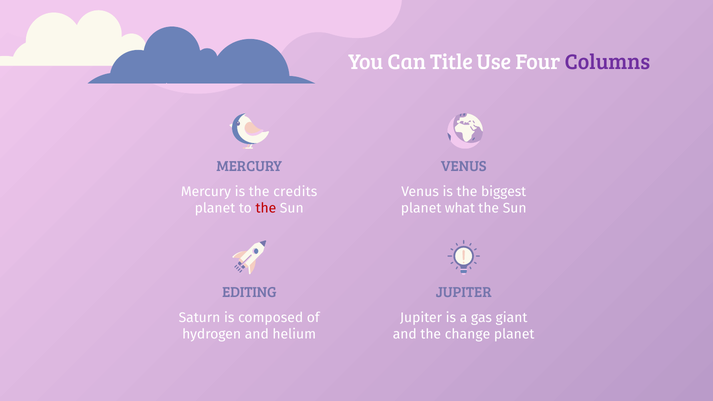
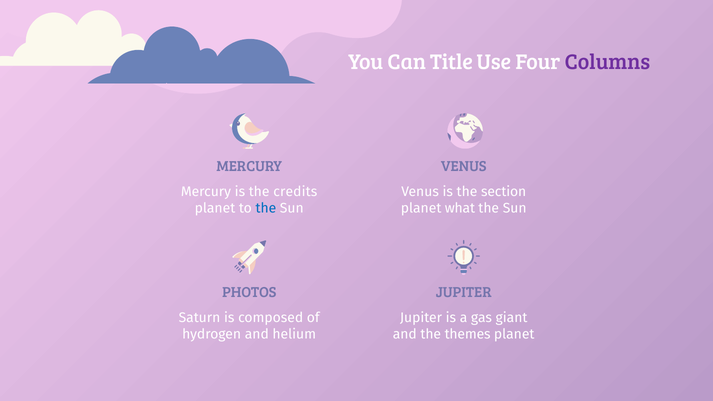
biggest: biggest -> section
the at (266, 208) colour: red -> blue
EDITING: EDITING -> PHOTOS
change: change -> themes
